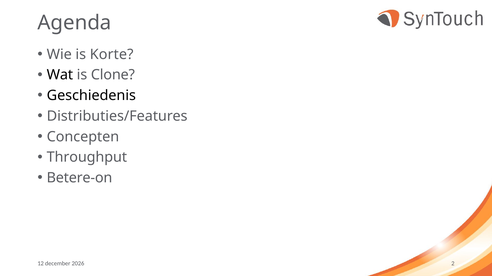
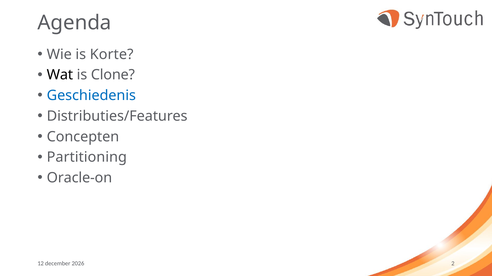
Geschiedenis colour: black -> blue
Throughput: Throughput -> Partitioning
Betere-on: Betere-on -> Oracle-on
